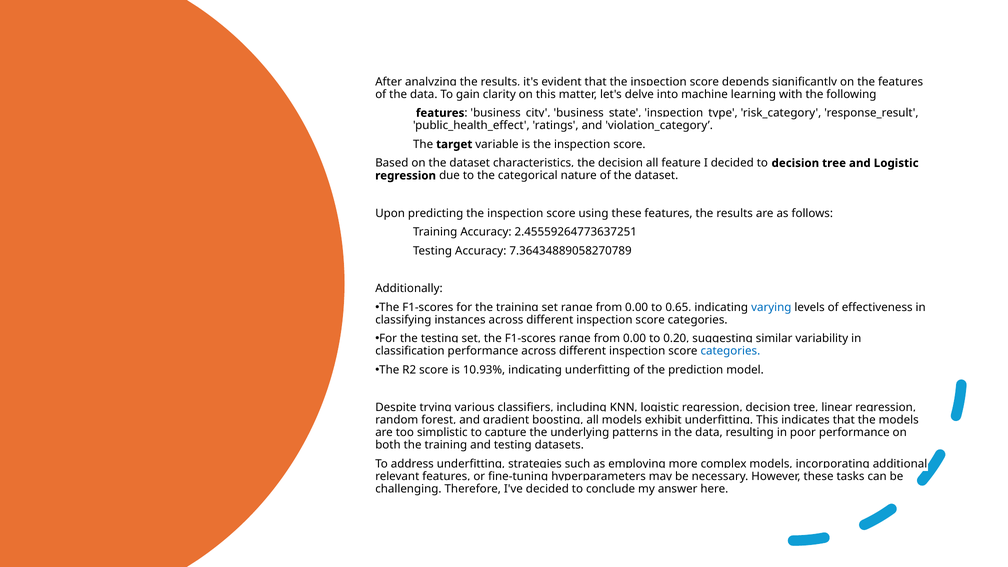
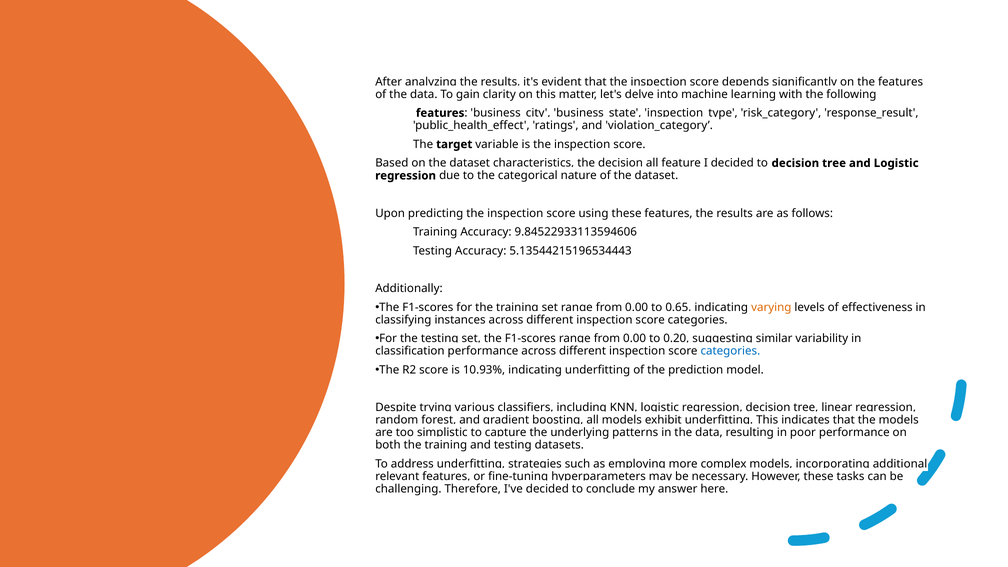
2.45559264773637251: 2.45559264773637251 -> 9.84522933113594606
7.36434889058270789: 7.36434889058270789 -> 5.13544215196534443
varying colour: blue -> orange
